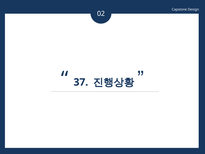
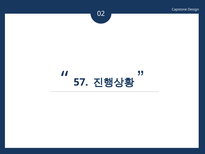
37: 37 -> 57
